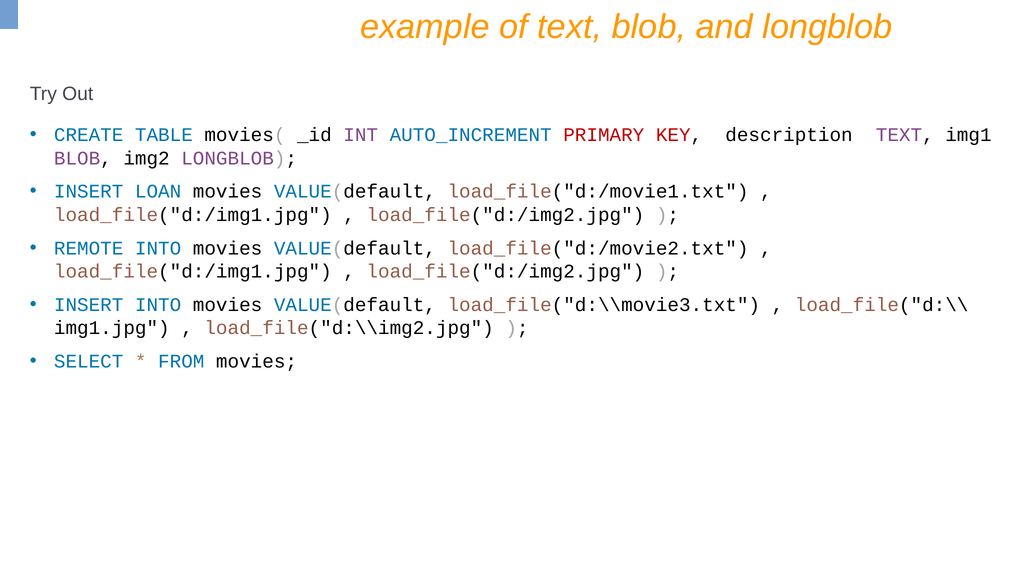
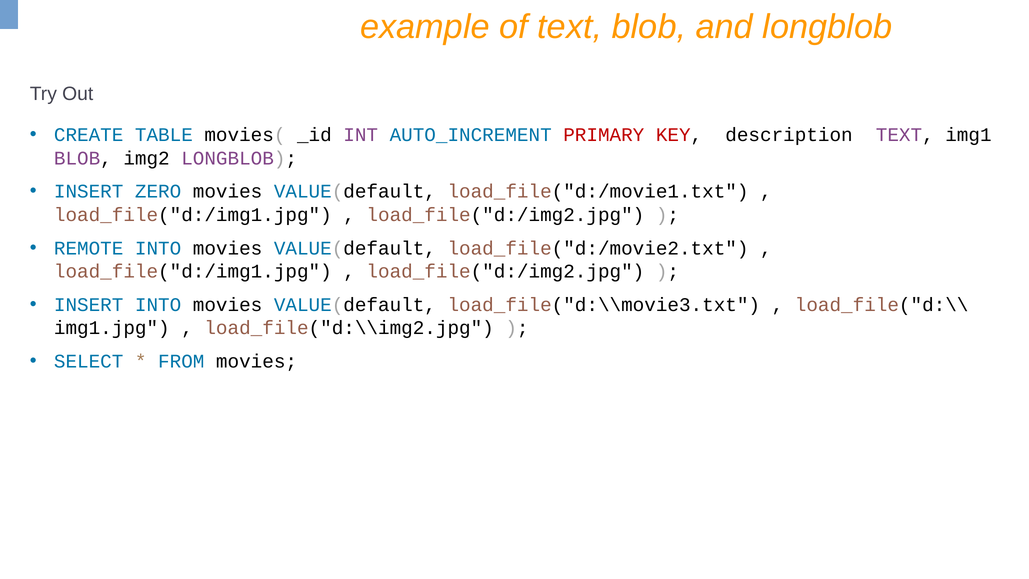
LOAN: LOAN -> ZERO
